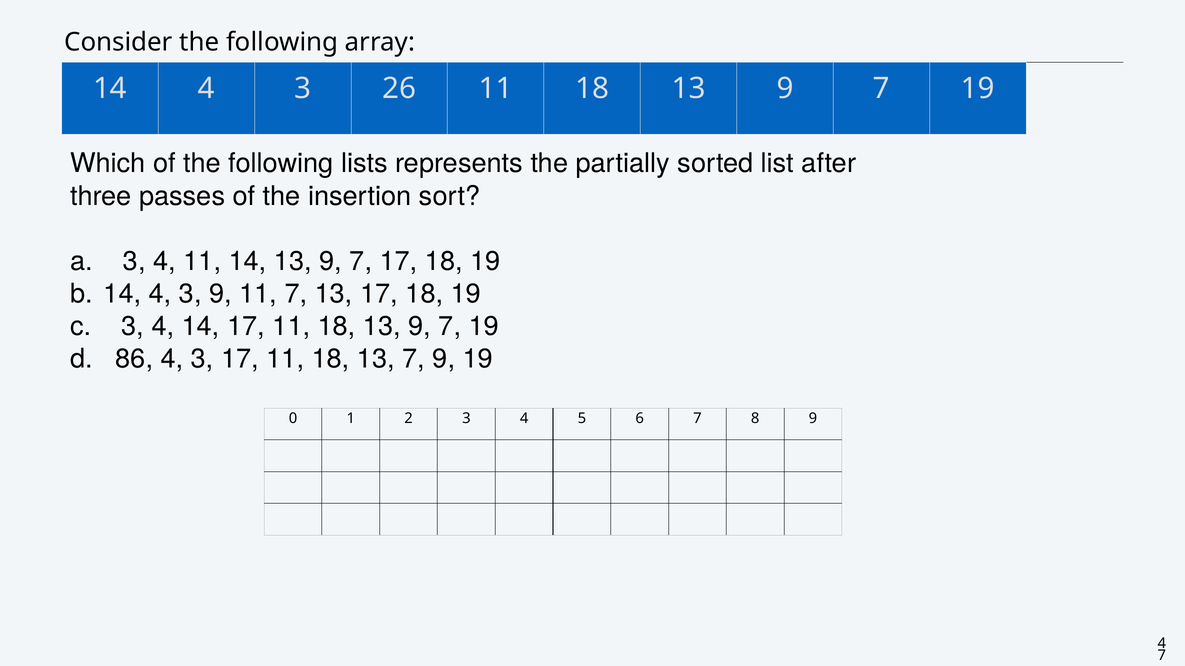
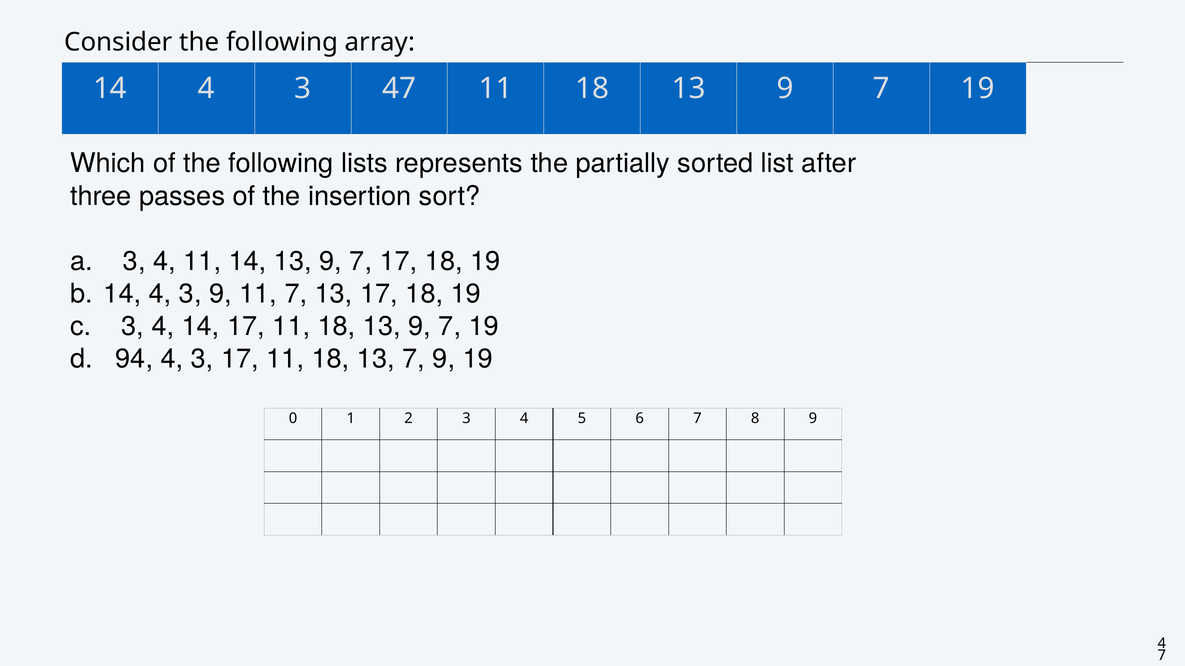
26: 26 -> 47
86: 86 -> 94
